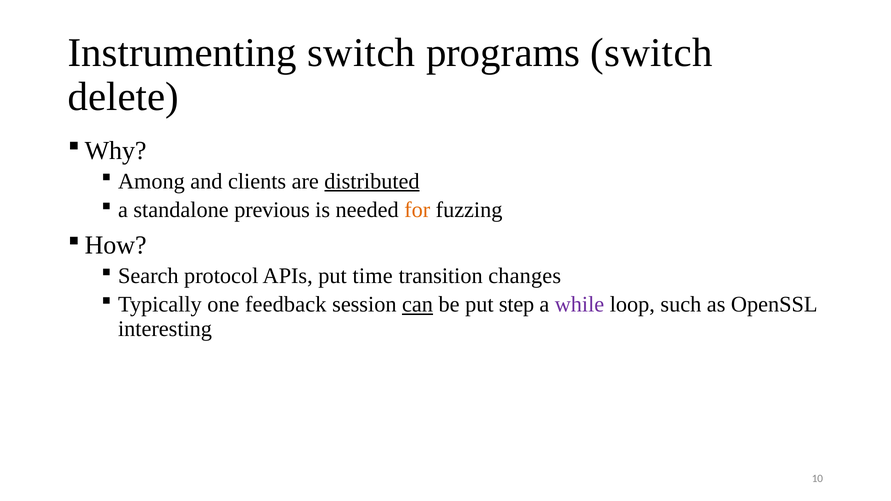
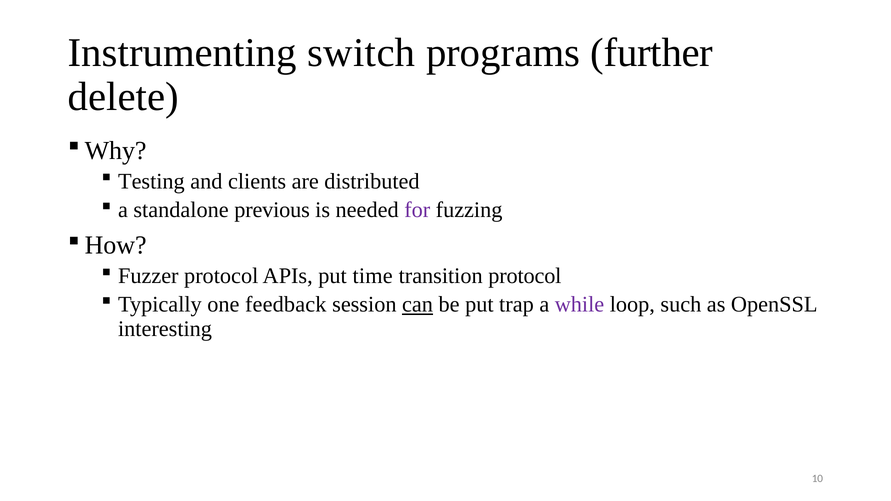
programs switch: switch -> further
Among: Among -> Testing
distributed underline: present -> none
for colour: orange -> purple
Search: Search -> Fuzzer
transition changes: changes -> protocol
step: step -> trap
